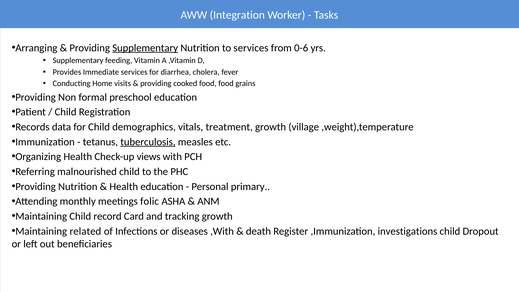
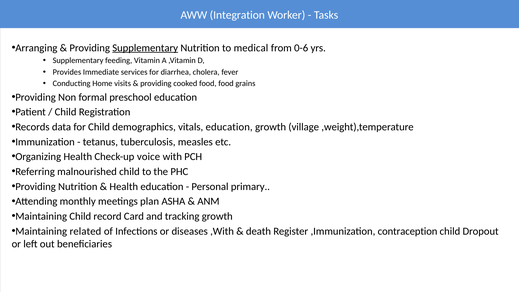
to services: services -> medical
vitals treatment: treatment -> education
tuberculosis underline: present -> none
views: views -> voice
folic: folic -> plan
investigations: investigations -> contraception
